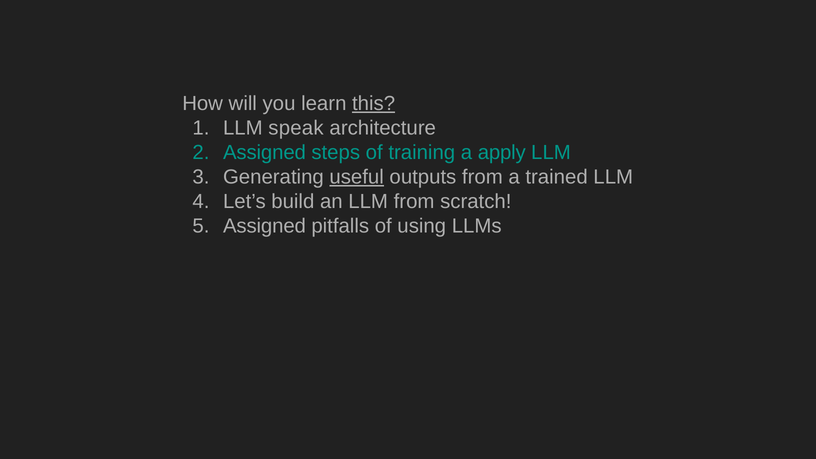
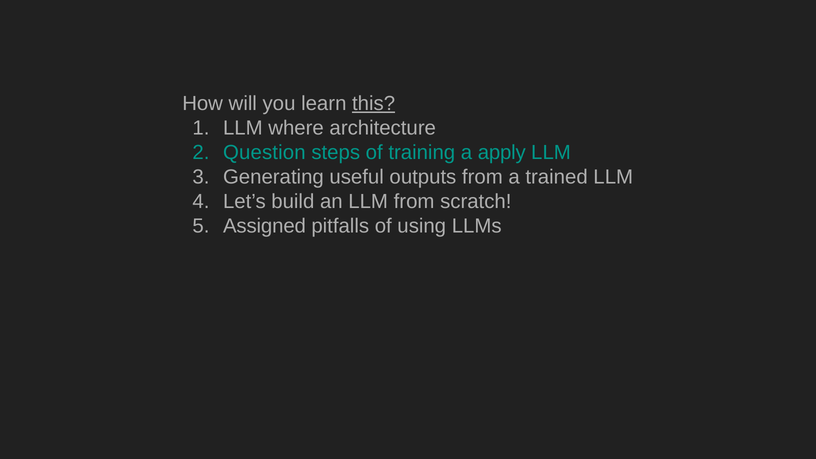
speak: speak -> where
Assigned at (264, 152): Assigned -> Question
useful underline: present -> none
